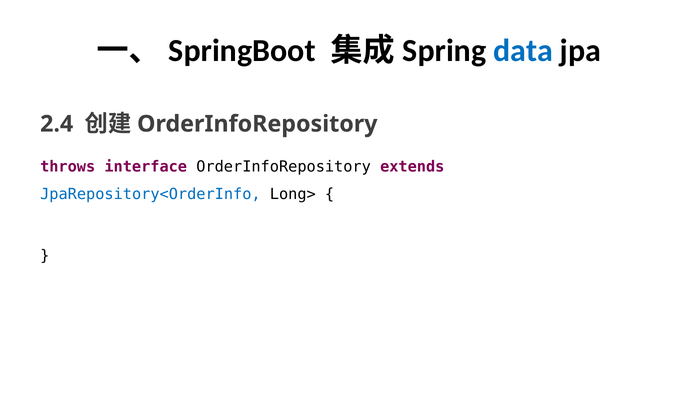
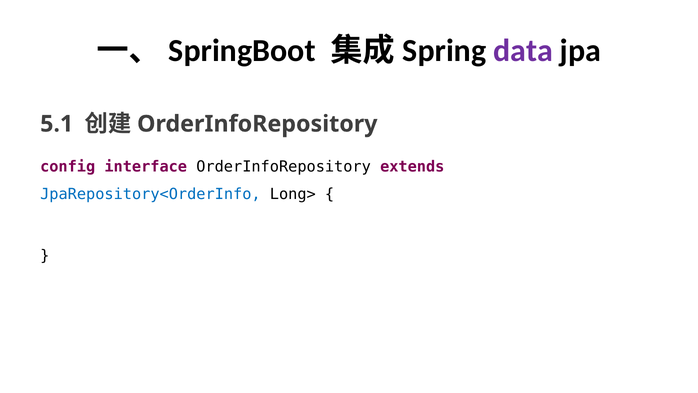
data colour: blue -> purple
2.4: 2.4 -> 5.1
throws: throws -> config
